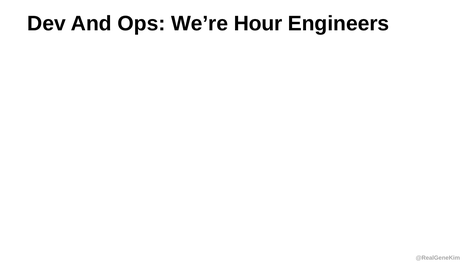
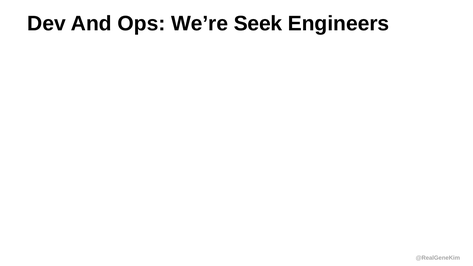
Hour: Hour -> Seek
